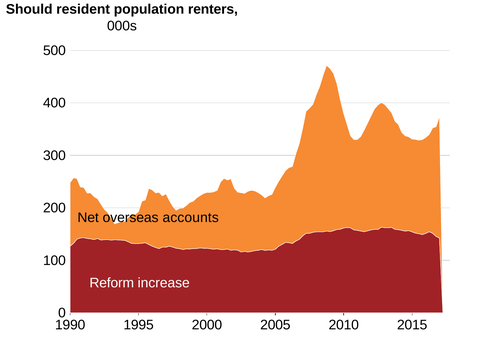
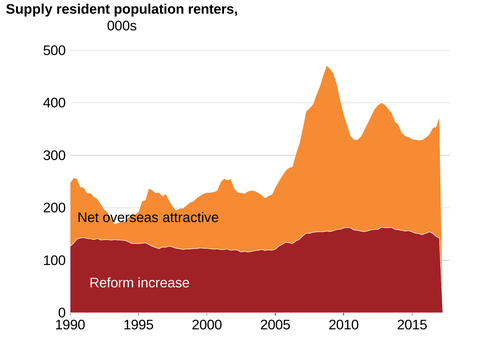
Should: Should -> Supply
accounts: accounts -> attractive
